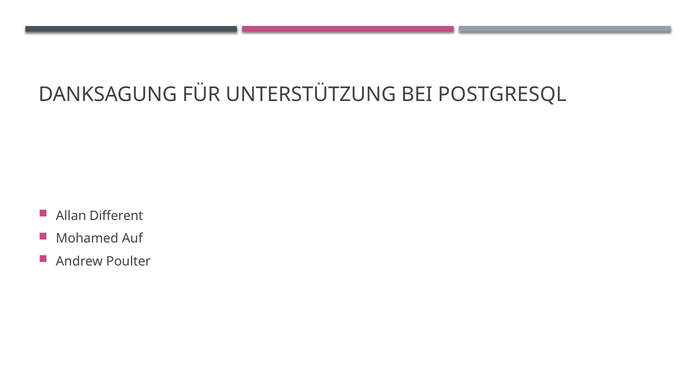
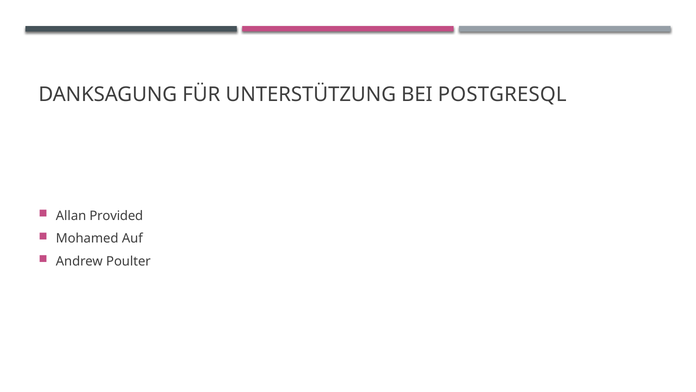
Different: Different -> Provided
